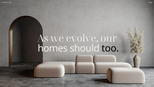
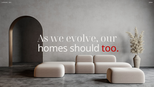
too colour: black -> red
